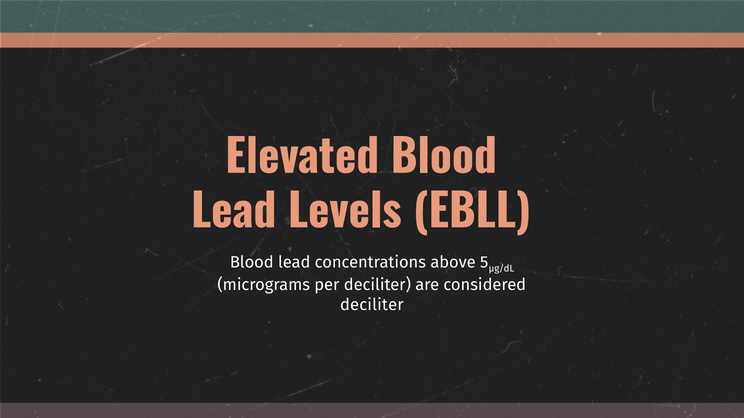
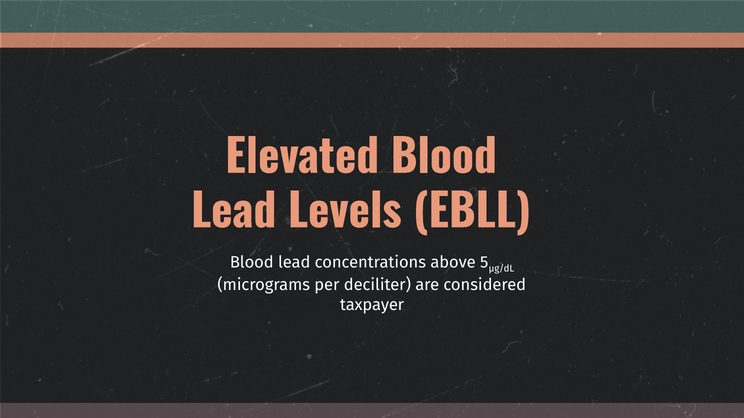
deciliter at (372, 305): deciliter -> taxpayer
